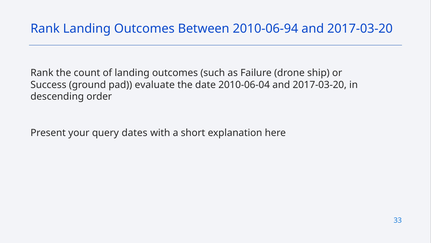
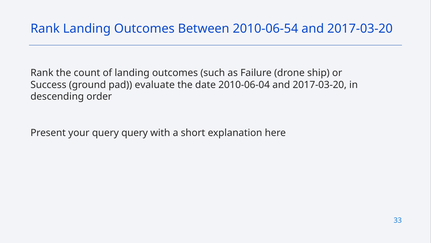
2010-06-94: 2010-06-94 -> 2010-06-54
query dates: dates -> query
